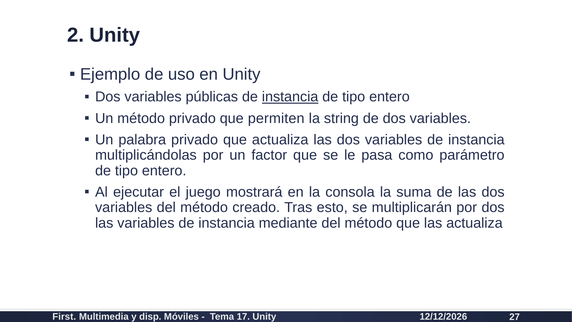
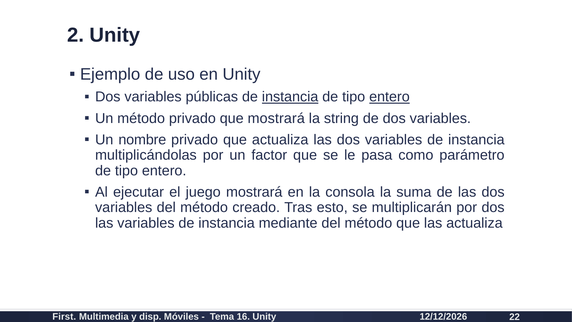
entero at (389, 97) underline: none -> present
que permiten: permiten -> mostrará
palabra: palabra -> nombre
17: 17 -> 16
27: 27 -> 22
